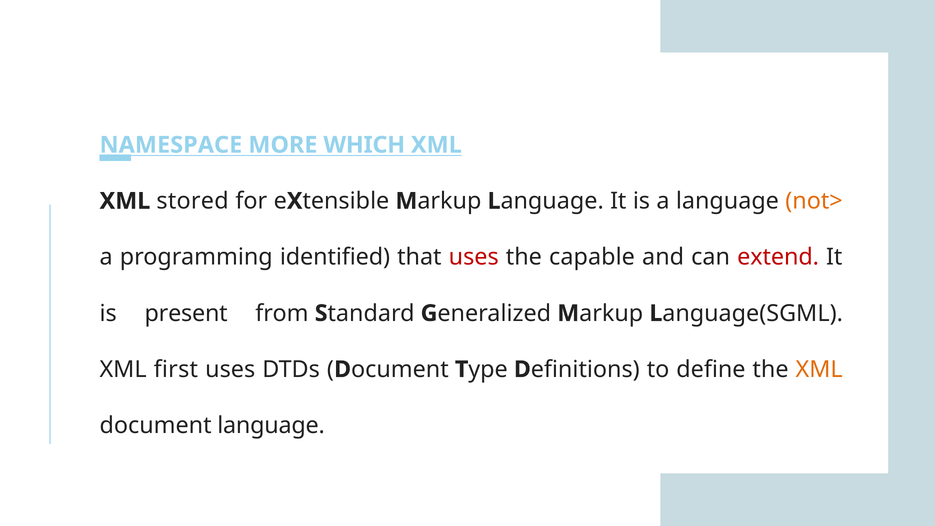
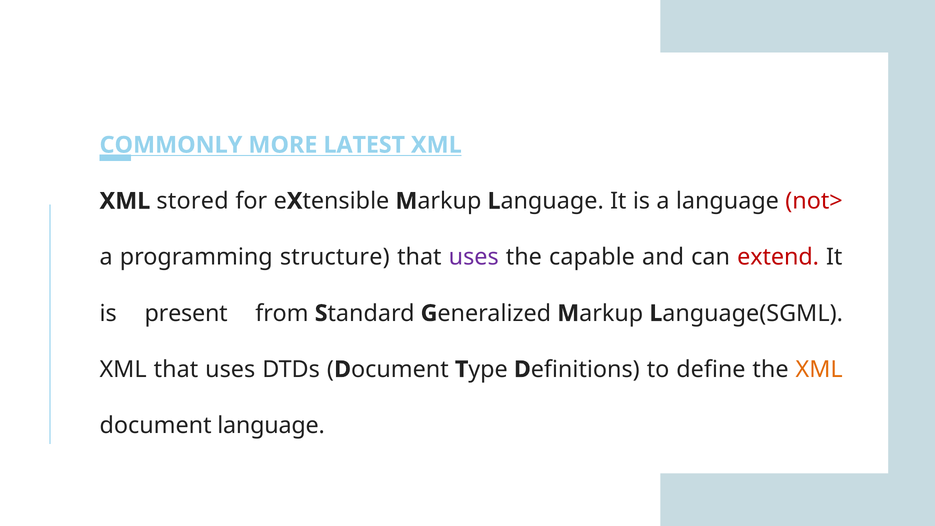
NAMESPACE: NAMESPACE -> COMMONLY
WHICH: WHICH -> LATEST
not> colour: orange -> red
identified: identified -> structure
uses at (474, 257) colour: red -> purple
XML first: first -> that
